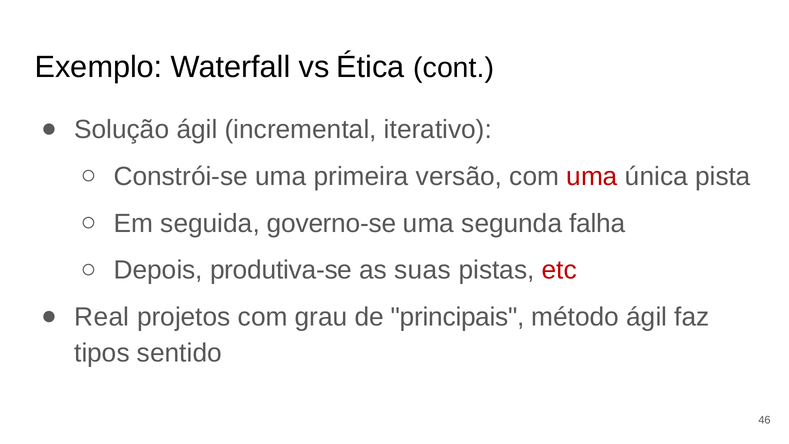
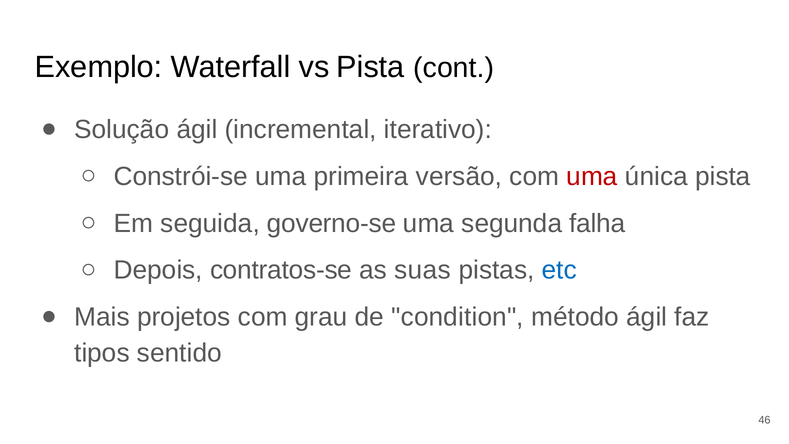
vs Ética: Ética -> Pista
produtiva-se: produtiva-se -> contratos-se
etc colour: red -> blue
Real: Real -> Mais
principais: principais -> condition
